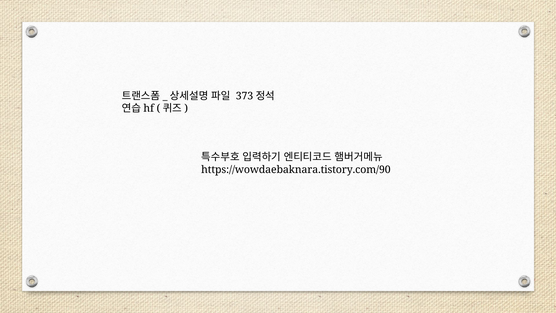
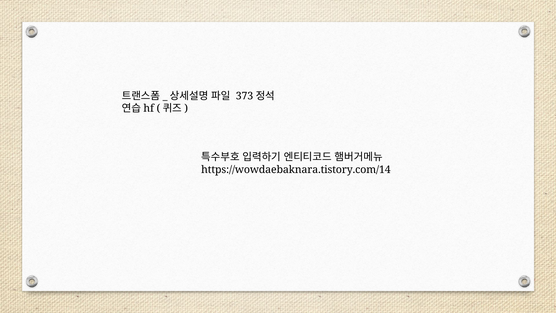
https://wowdaebaknara.tistory.com/90: https://wowdaebaknara.tistory.com/90 -> https://wowdaebaknara.tistory.com/14
